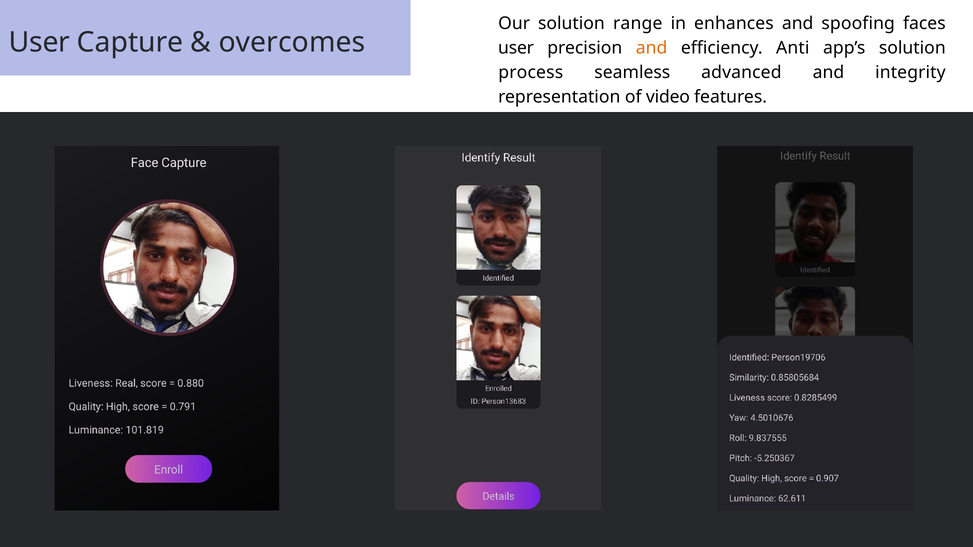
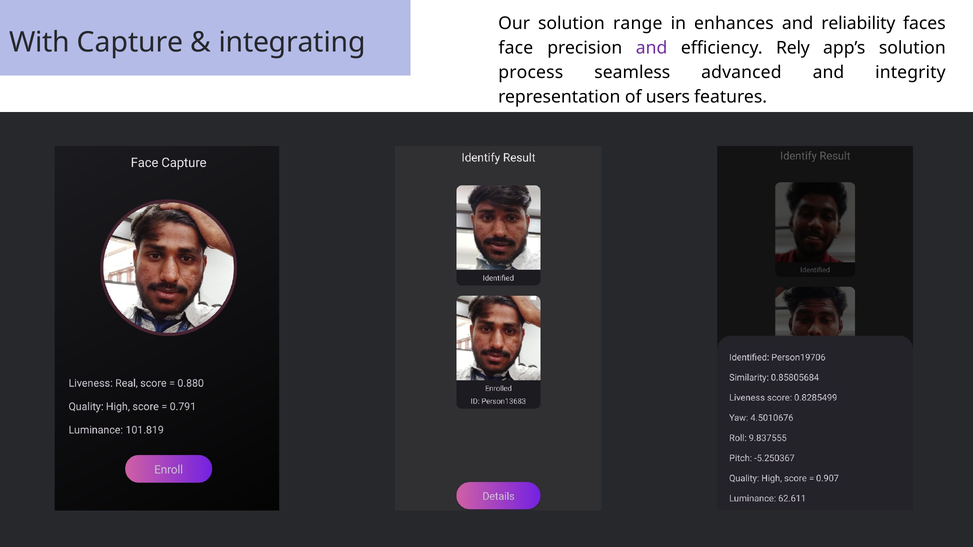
spoofing: spoofing -> reliability
User at (39, 42): User -> With
overcomes: overcomes -> integrating
user at (516, 48): user -> face
and at (652, 48) colour: orange -> purple
Anti: Anti -> Rely
video: video -> users
